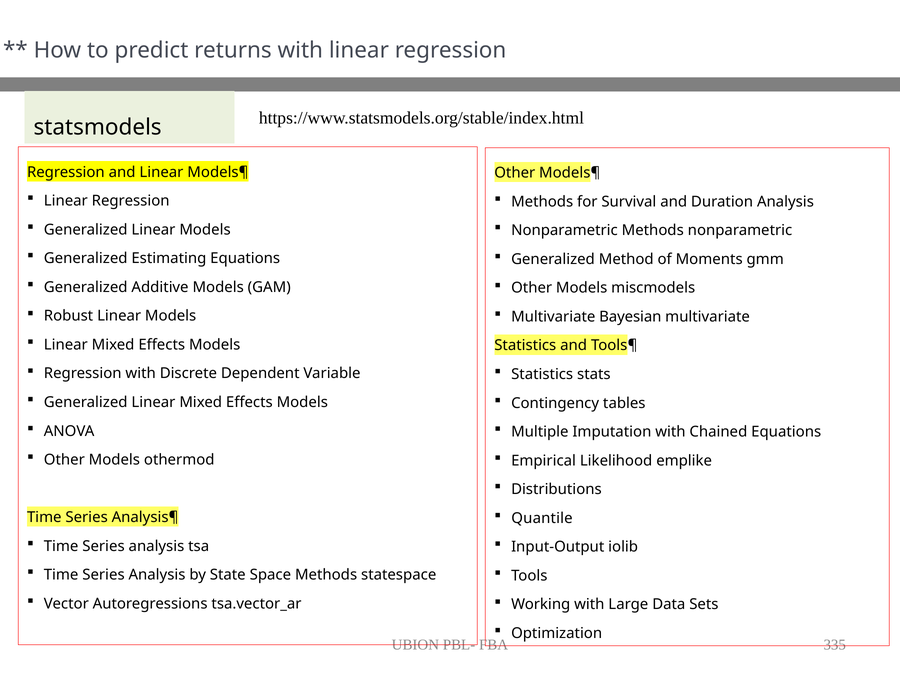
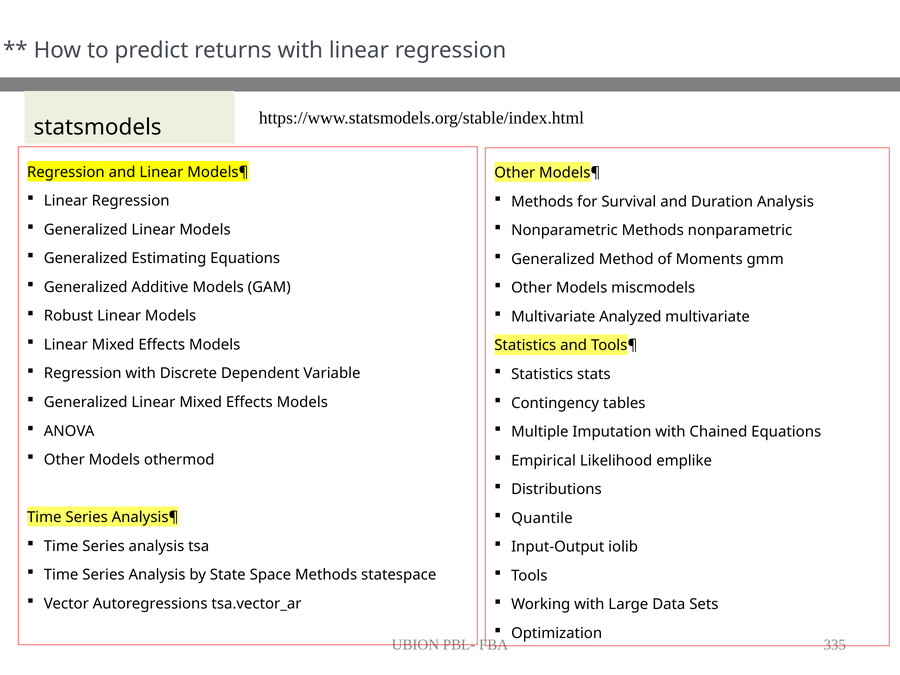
Bayesian: Bayesian -> Analyzed
